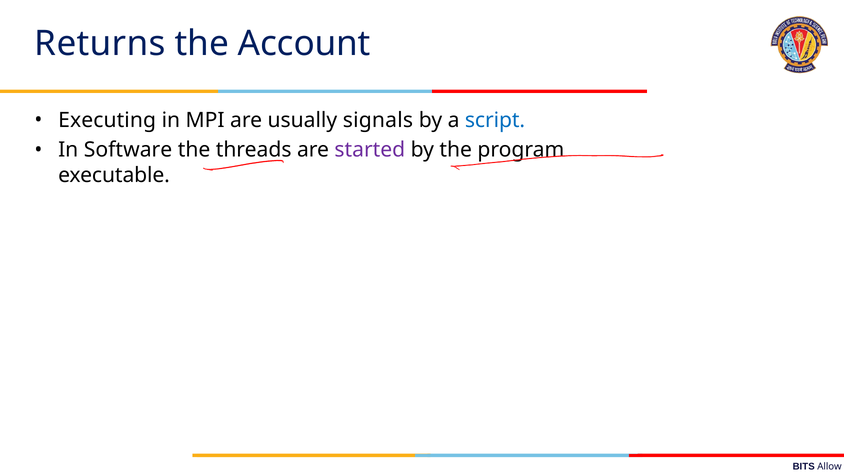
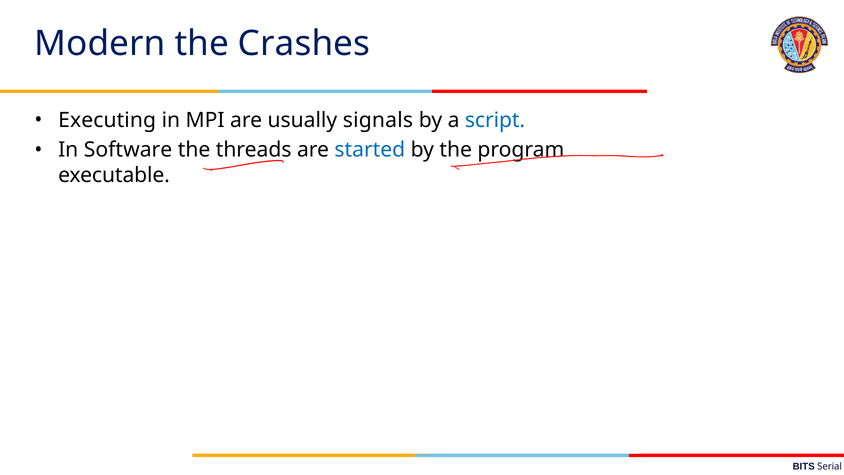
Returns: Returns -> Modern
Account: Account -> Crashes
started colour: purple -> blue
Allow: Allow -> Serial
